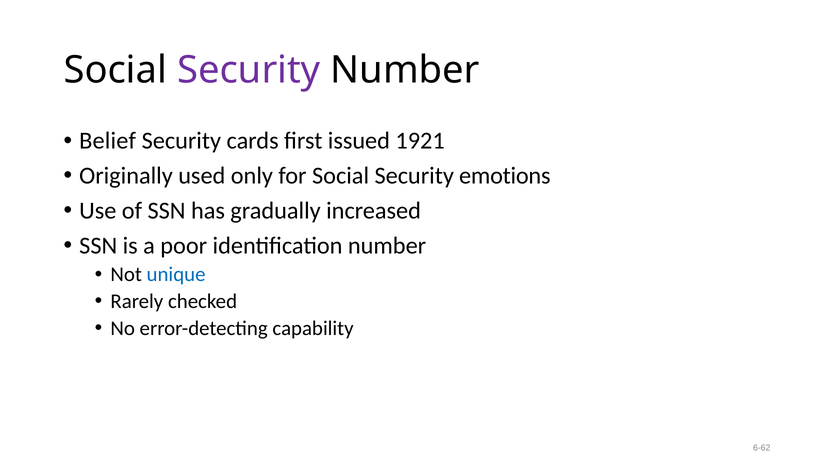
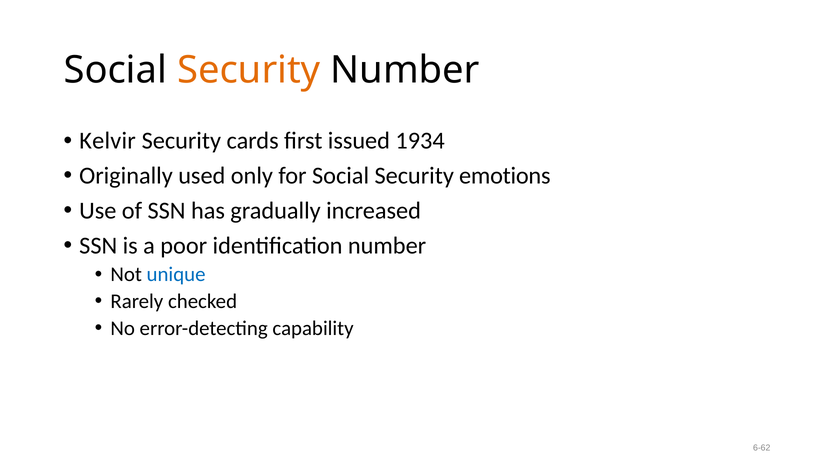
Security at (249, 70) colour: purple -> orange
Belief: Belief -> Kelvir
1921: 1921 -> 1934
